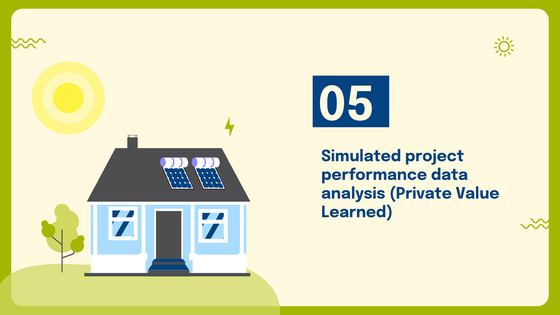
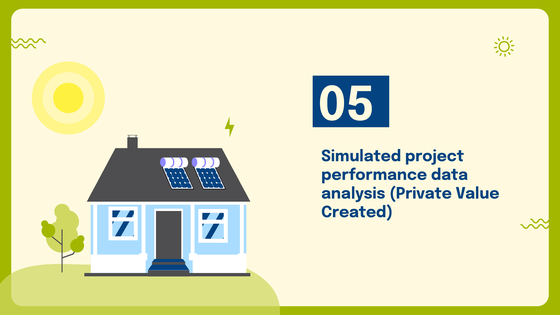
Learned: Learned -> Created
